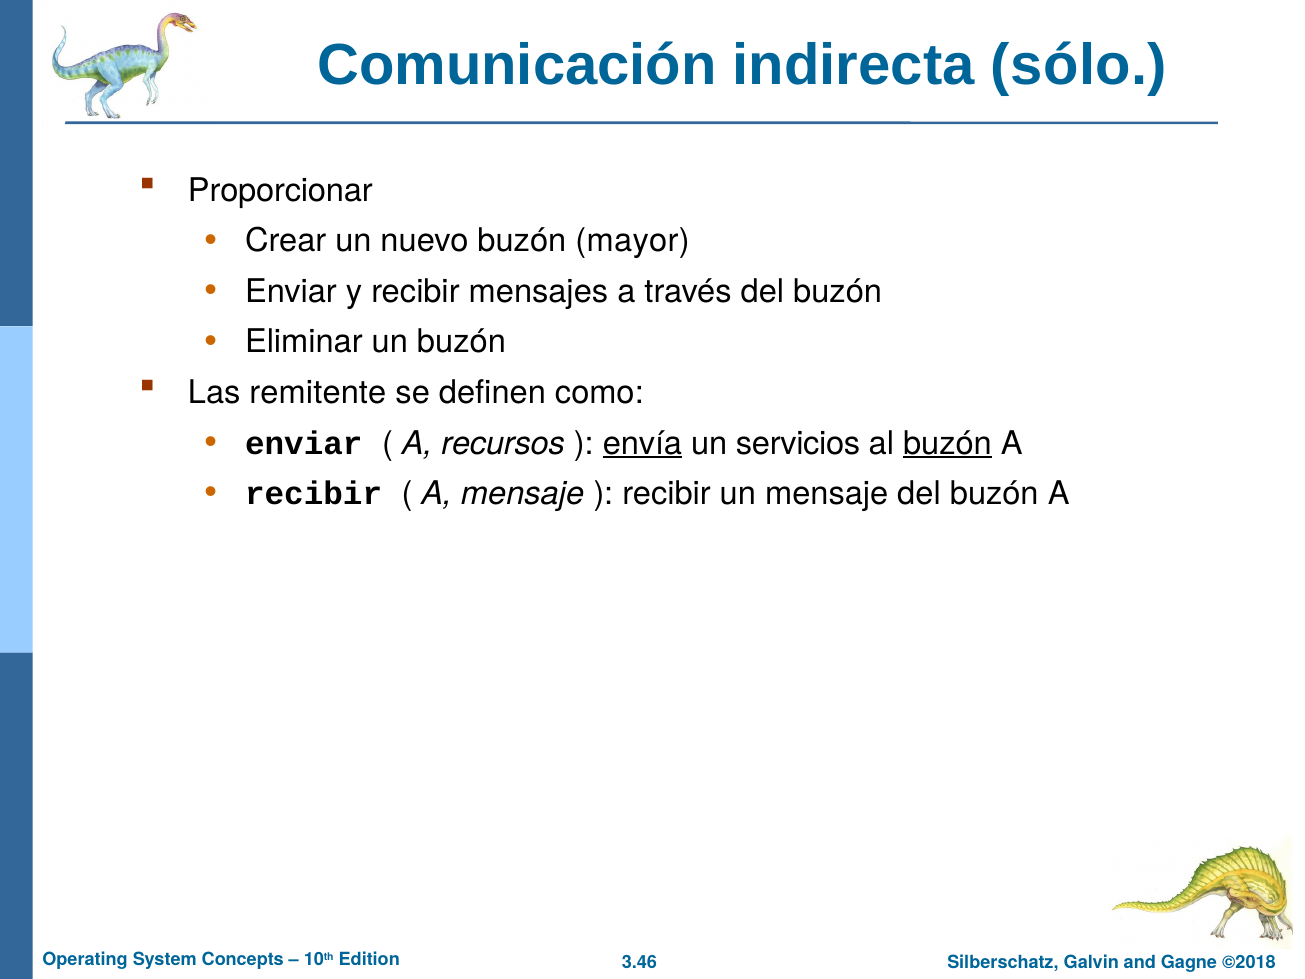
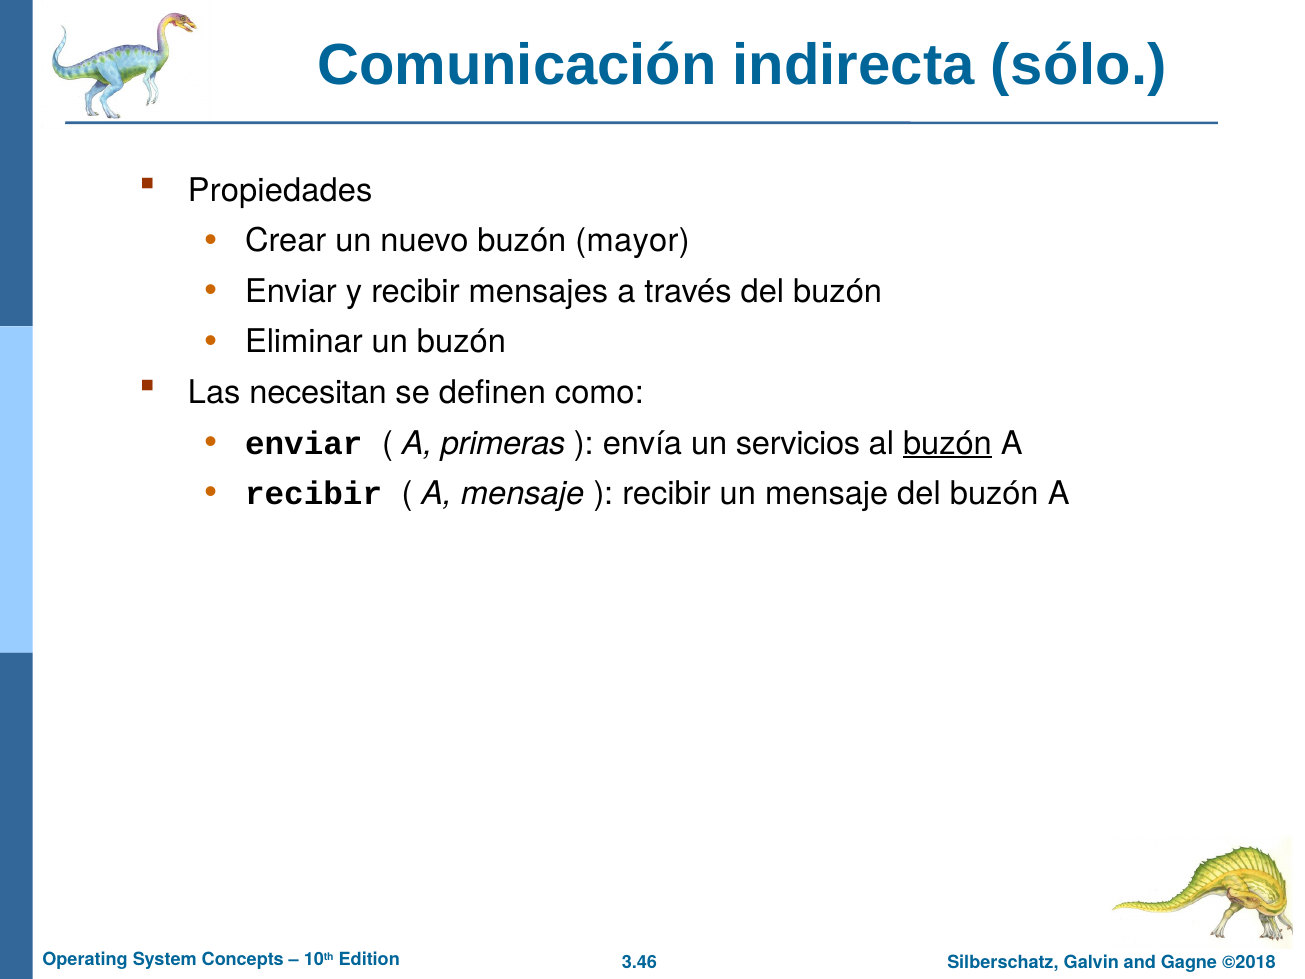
Proporcionar: Proporcionar -> Propiedades
remitente: remitente -> necesitan
recursos: recursos -> primeras
envía underline: present -> none
